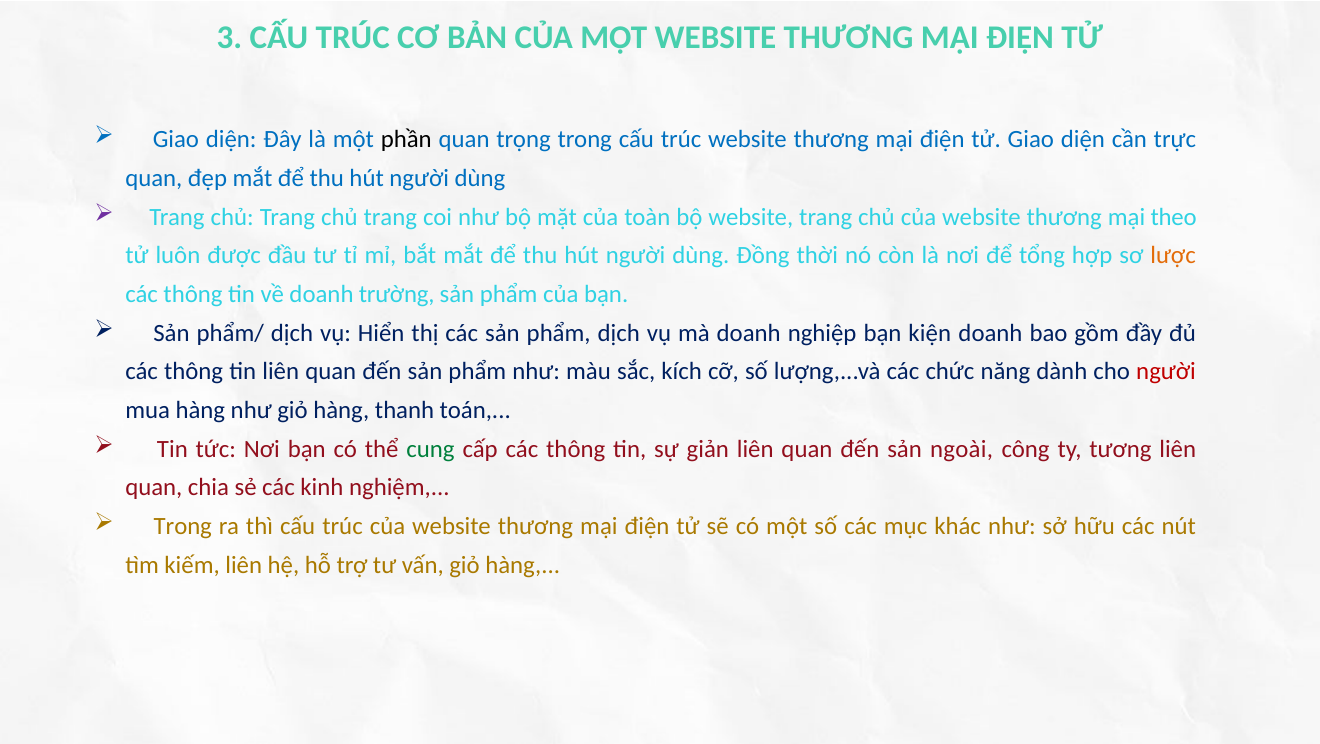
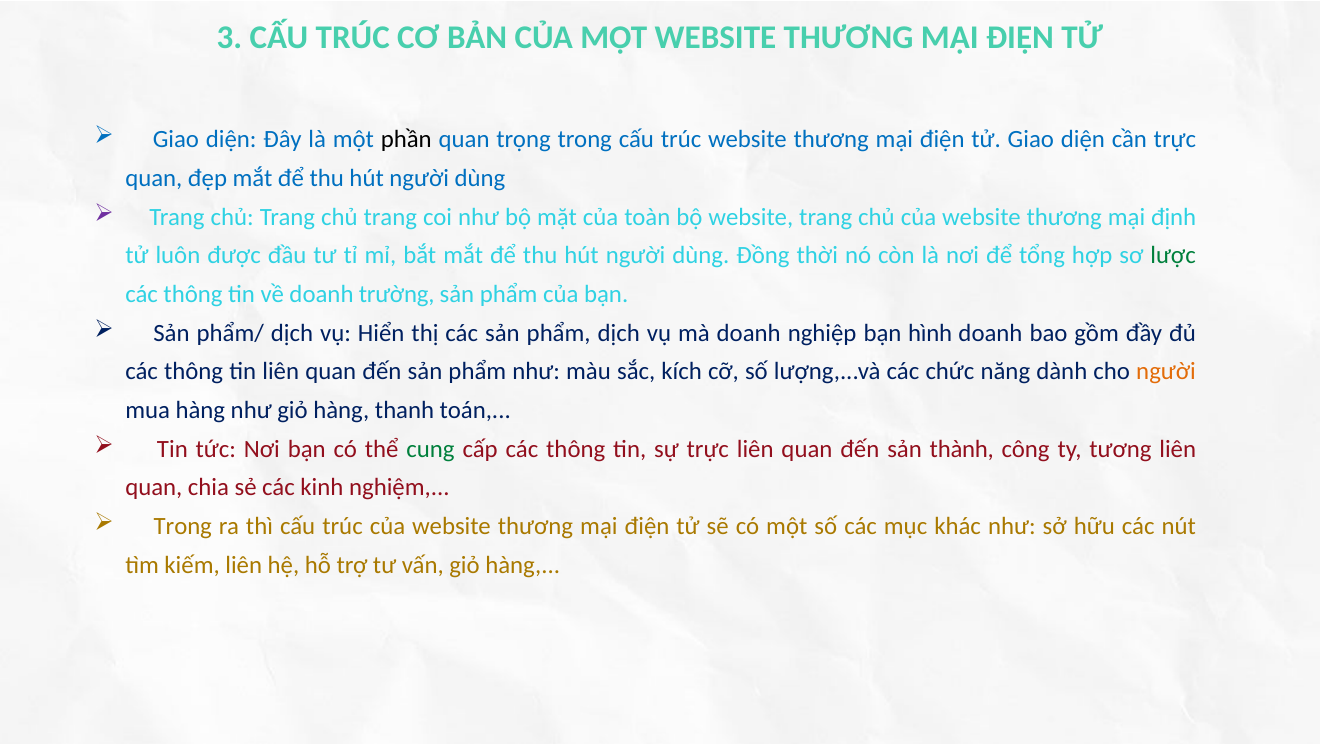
theo: theo -> định
lược colour: orange -> green
kiện: kiện -> hình
người at (1166, 372) colour: red -> orange
sự giản: giản -> trực
ngoài: ngoài -> thành
